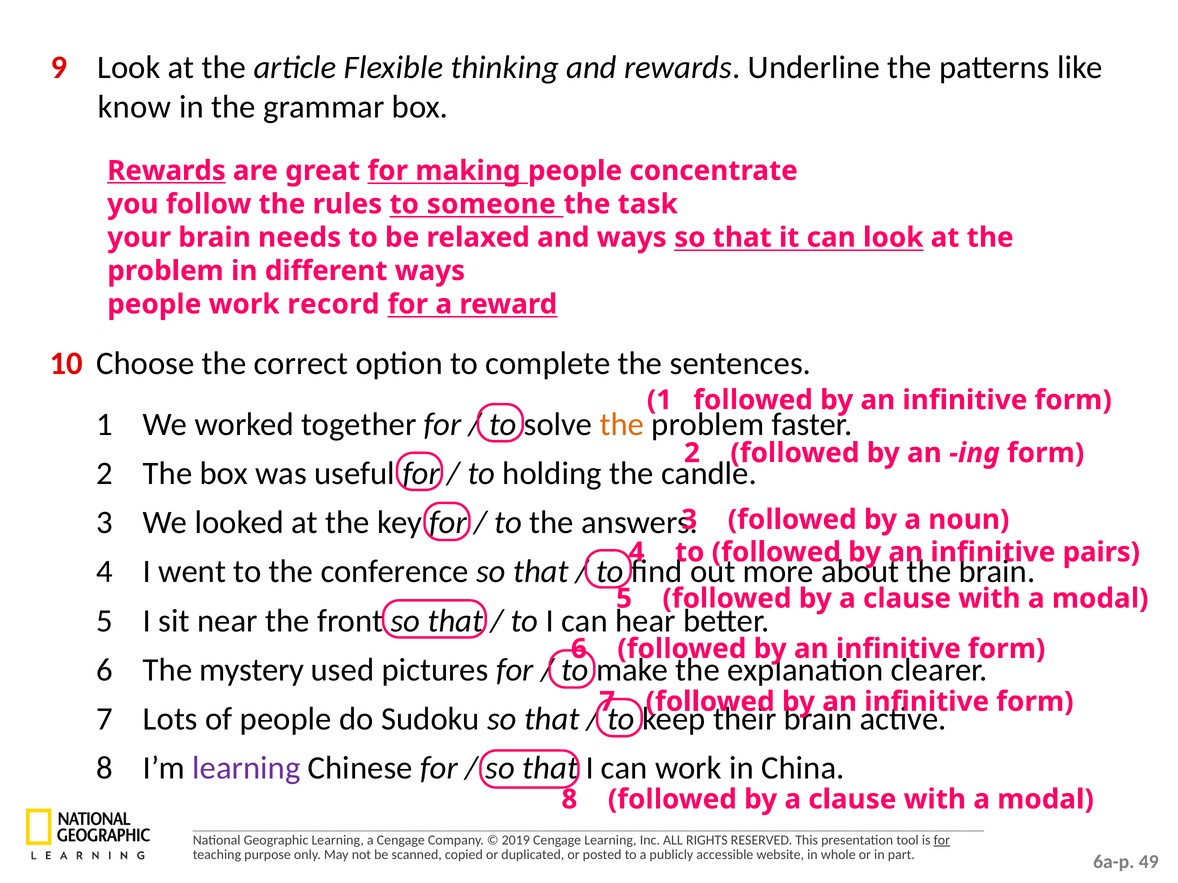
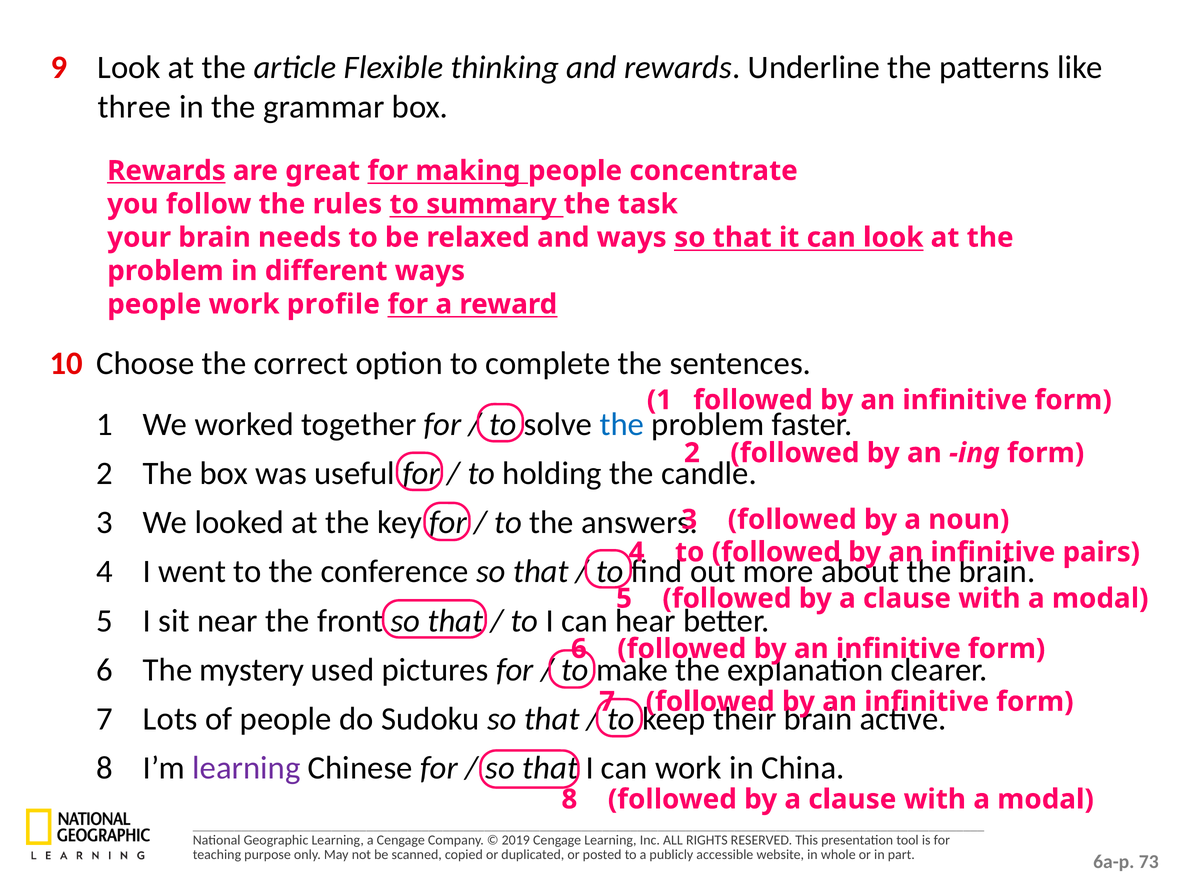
know: know -> three
someone: someone -> summary
record: record -> profile
the at (622, 425) colour: orange -> blue
for at (942, 841) underline: present -> none
49: 49 -> 73
